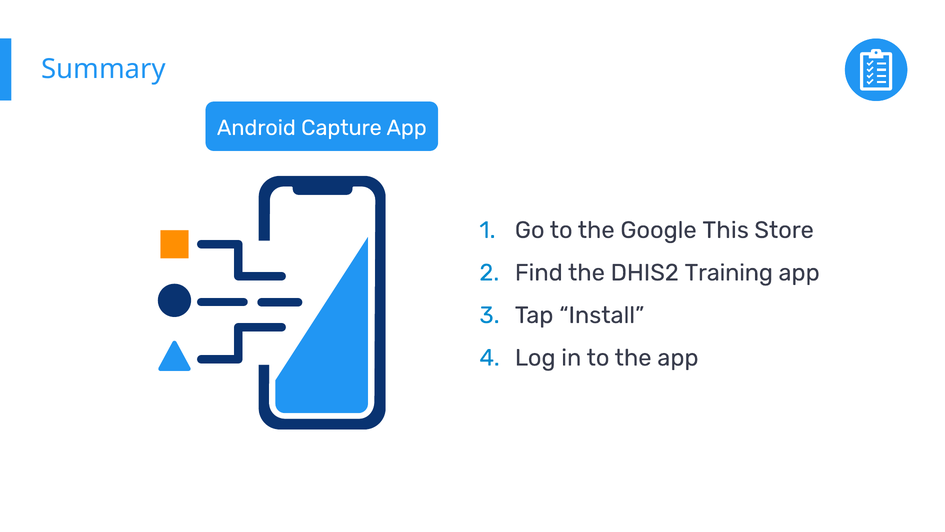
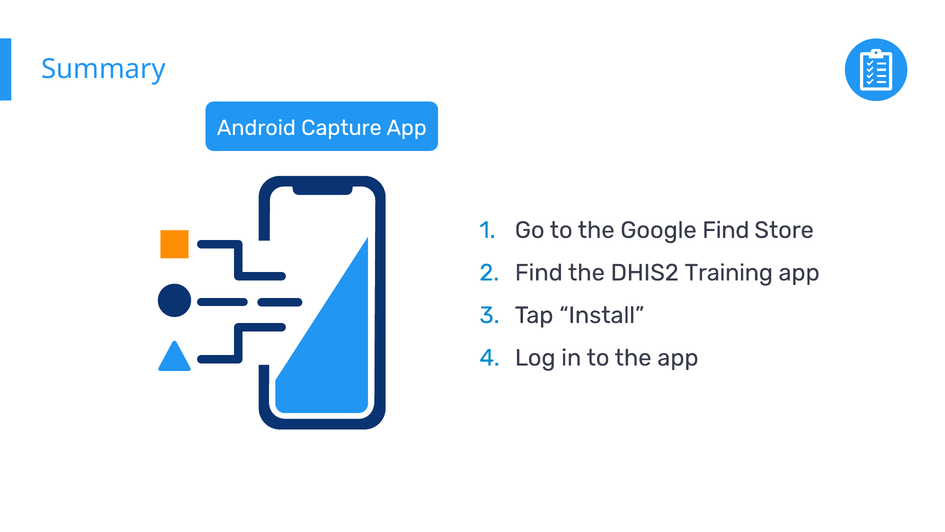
Google This: This -> Find
